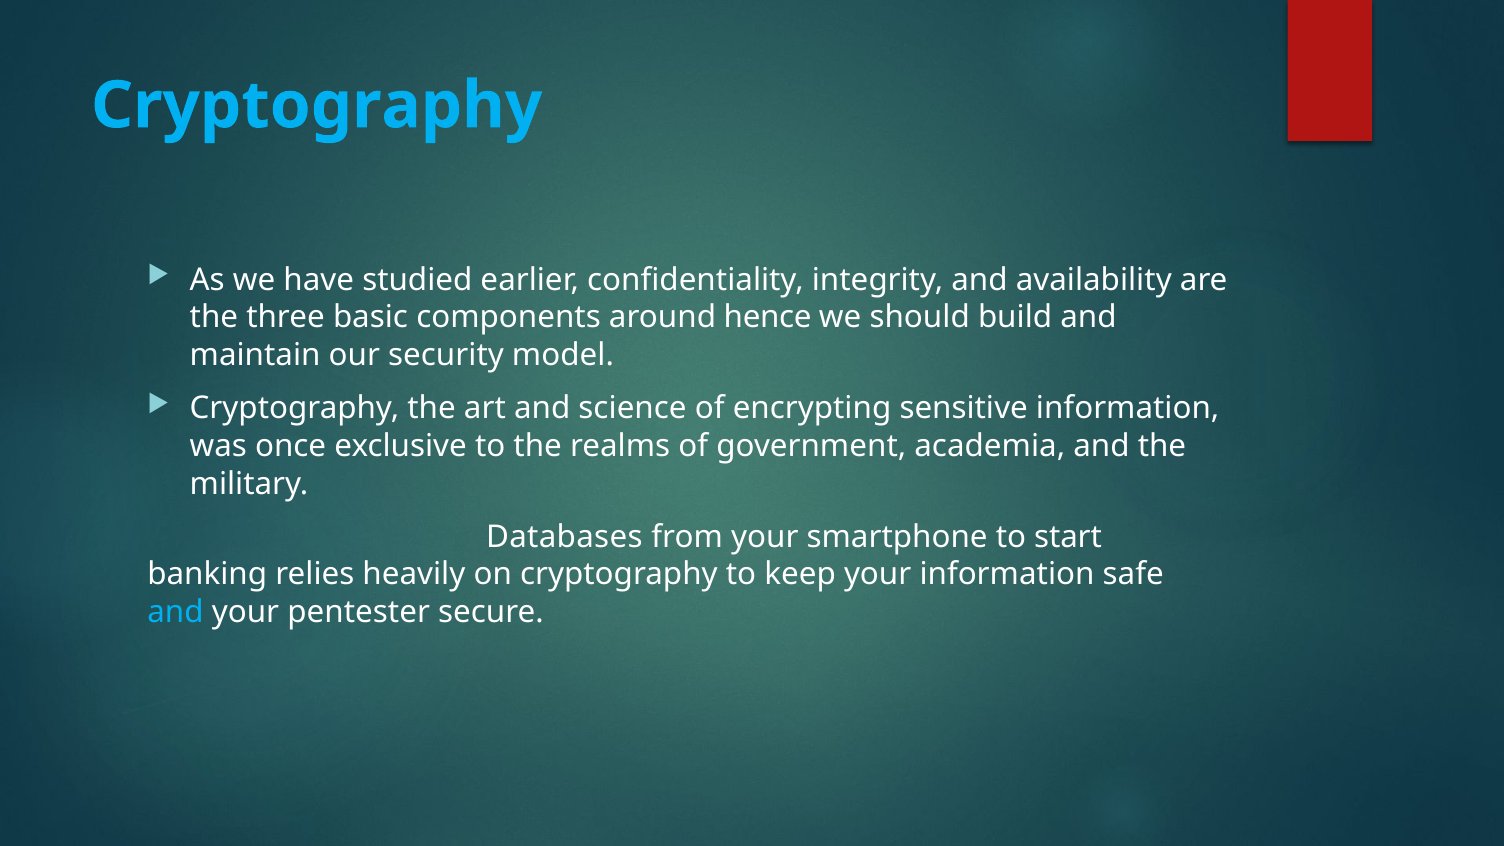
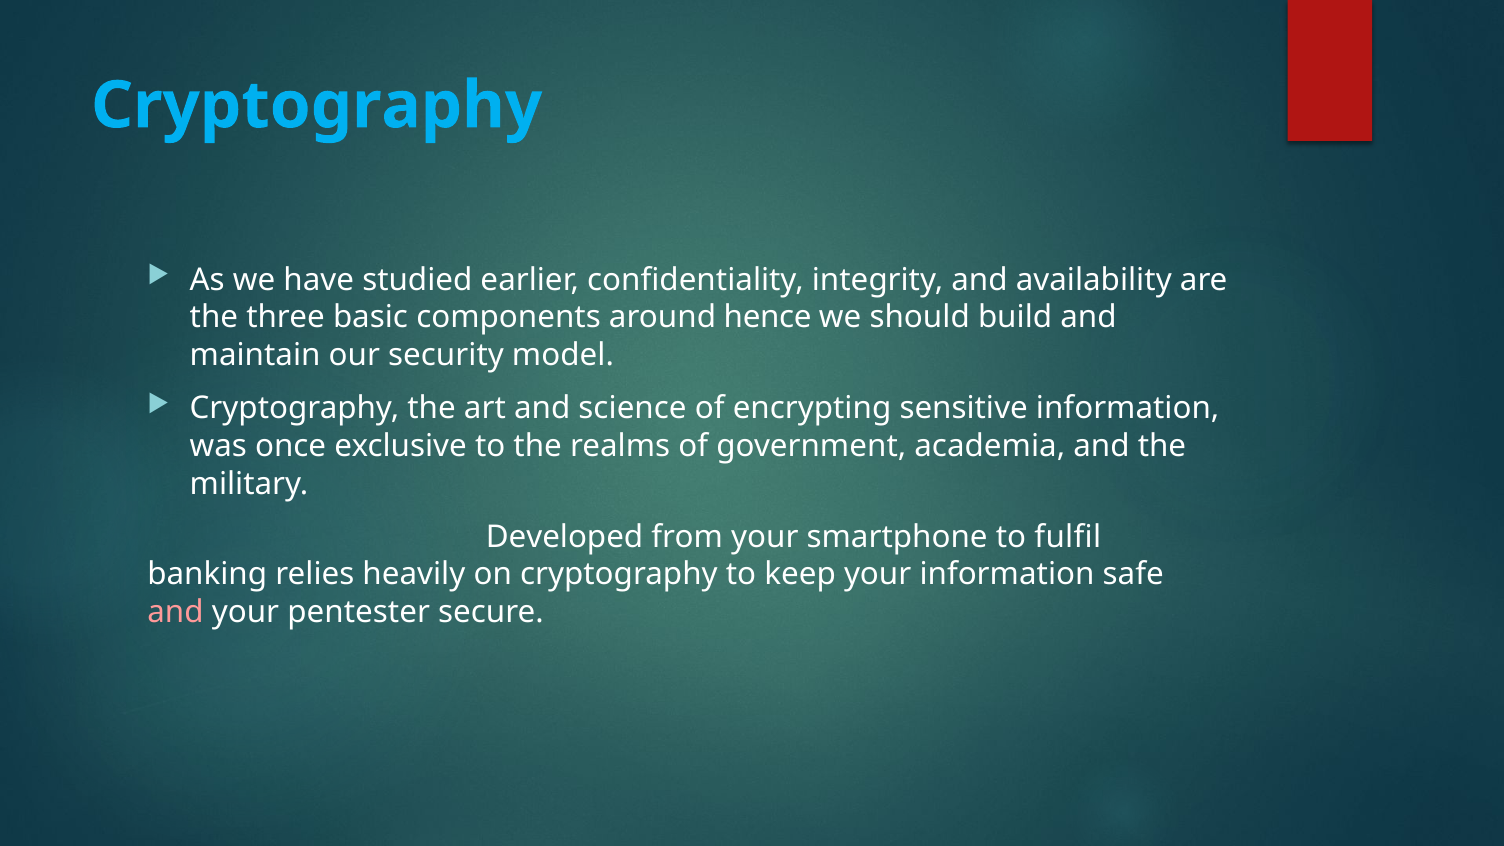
Databases: Databases -> Developed
start: start -> fulfil
and at (175, 612) colour: light blue -> pink
